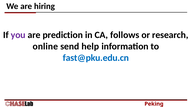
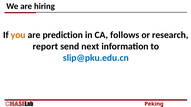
you colour: purple -> orange
online: online -> report
help: help -> next
fast@pku.edu.cn: fast@pku.edu.cn -> slip@pku.edu.cn
